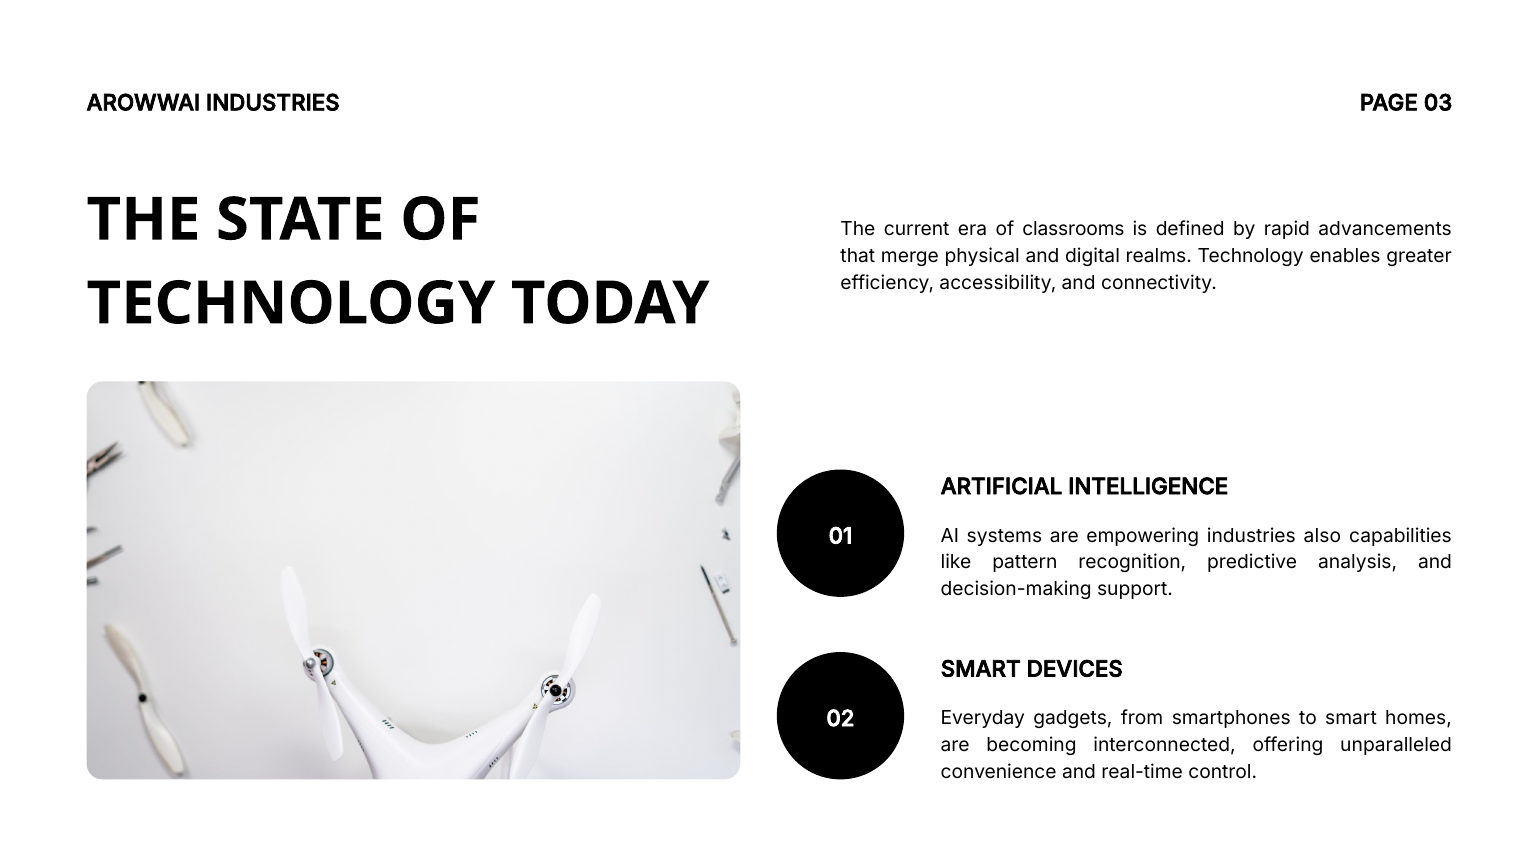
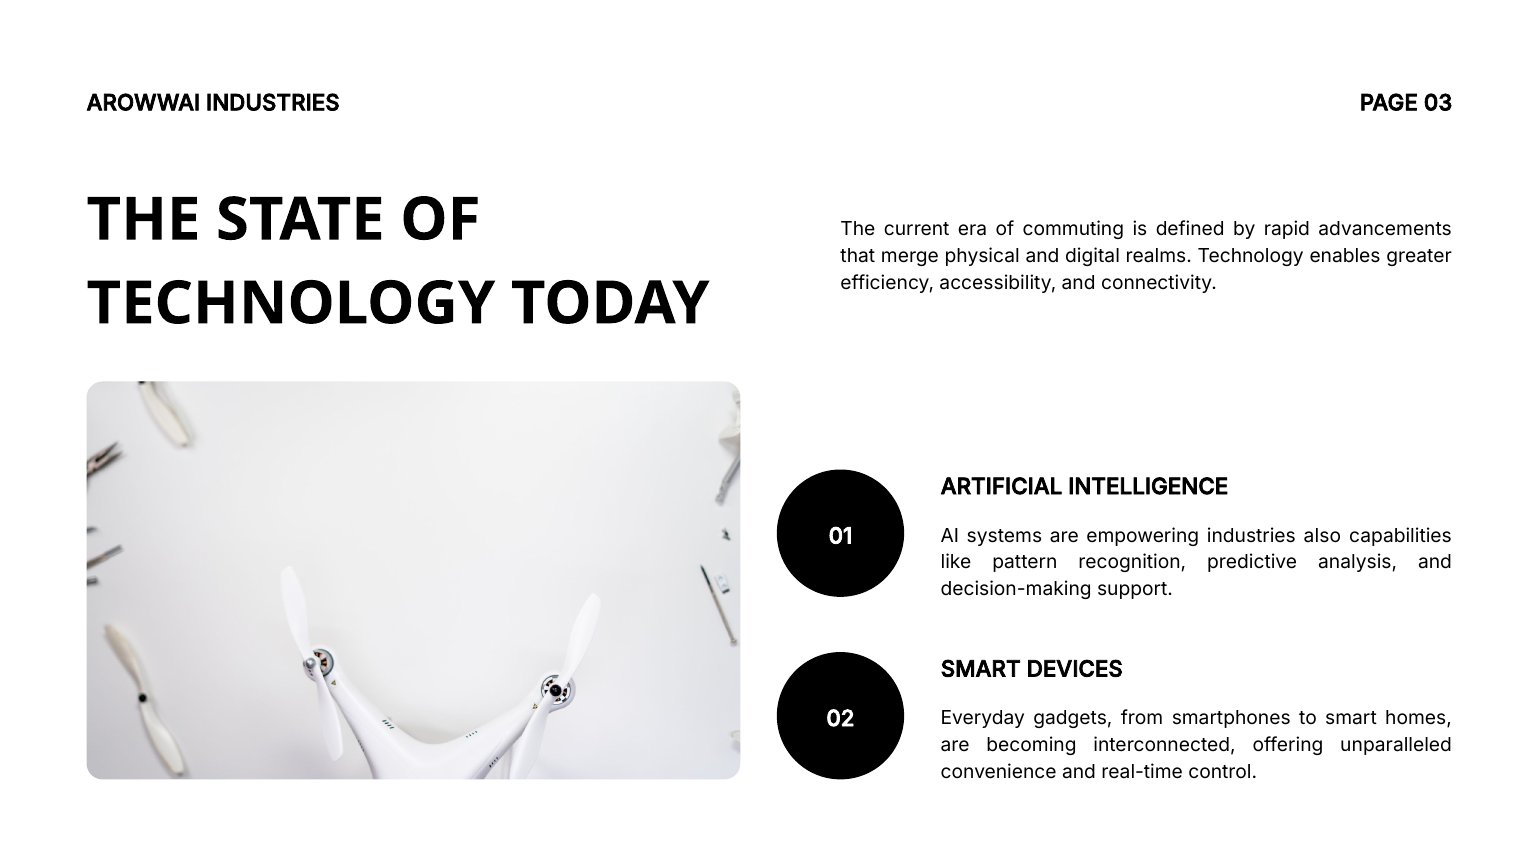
classrooms: classrooms -> commuting
